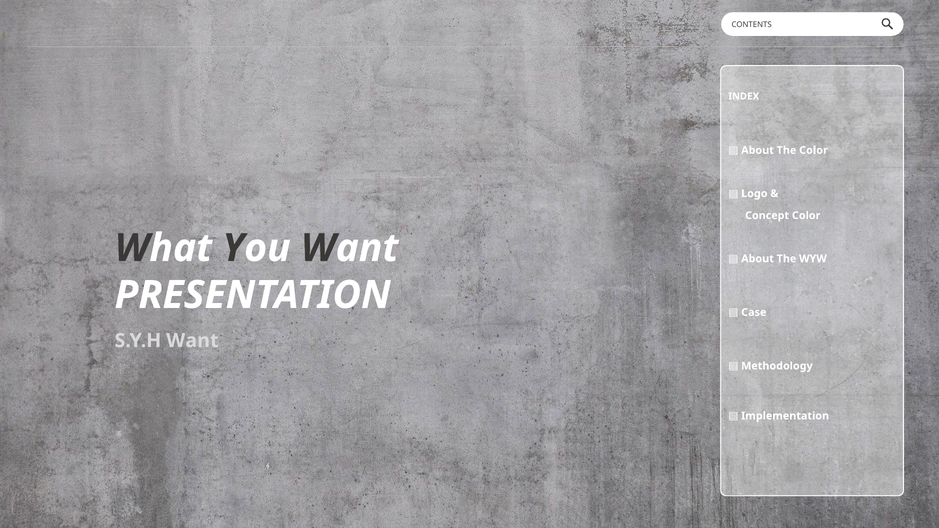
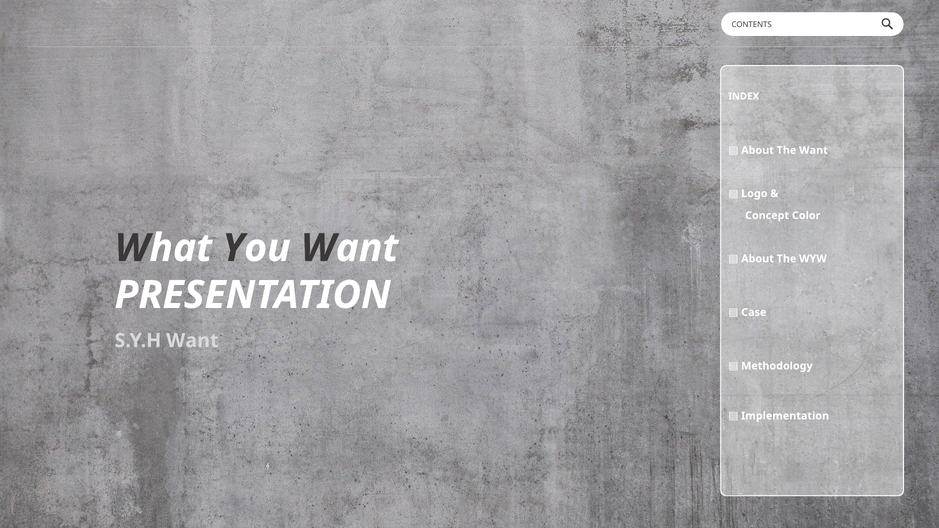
The Color: Color -> Want
